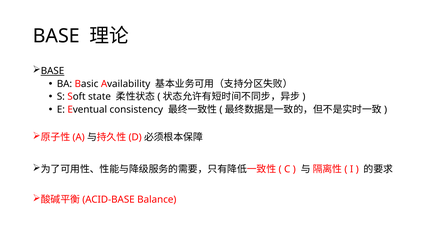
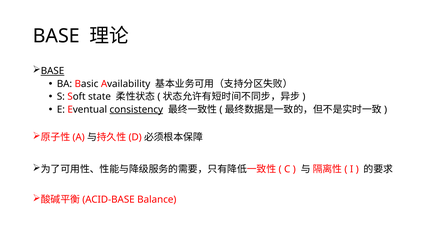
consistency underline: none -> present
